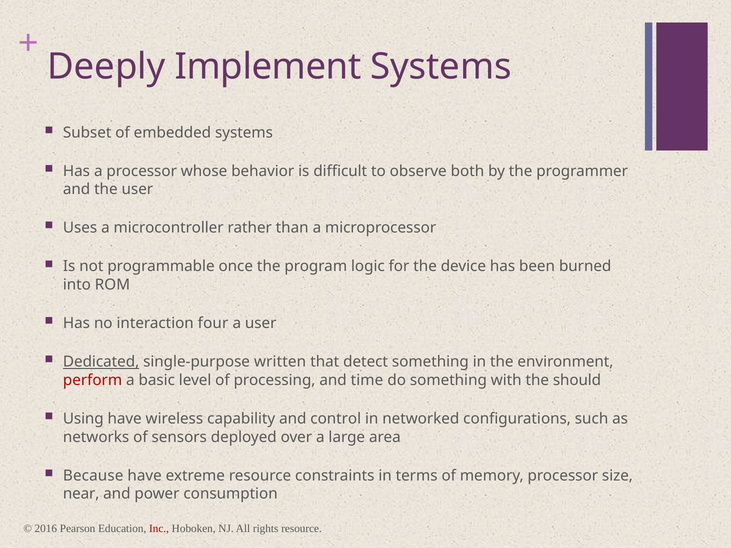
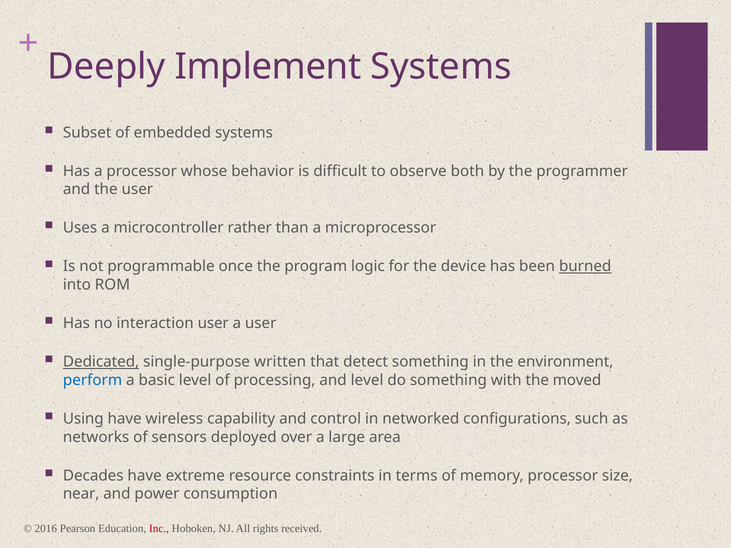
burned underline: none -> present
interaction four: four -> user
perform colour: red -> blue
and time: time -> level
should: should -> moved
Because: Because -> Decades
rights resource: resource -> received
